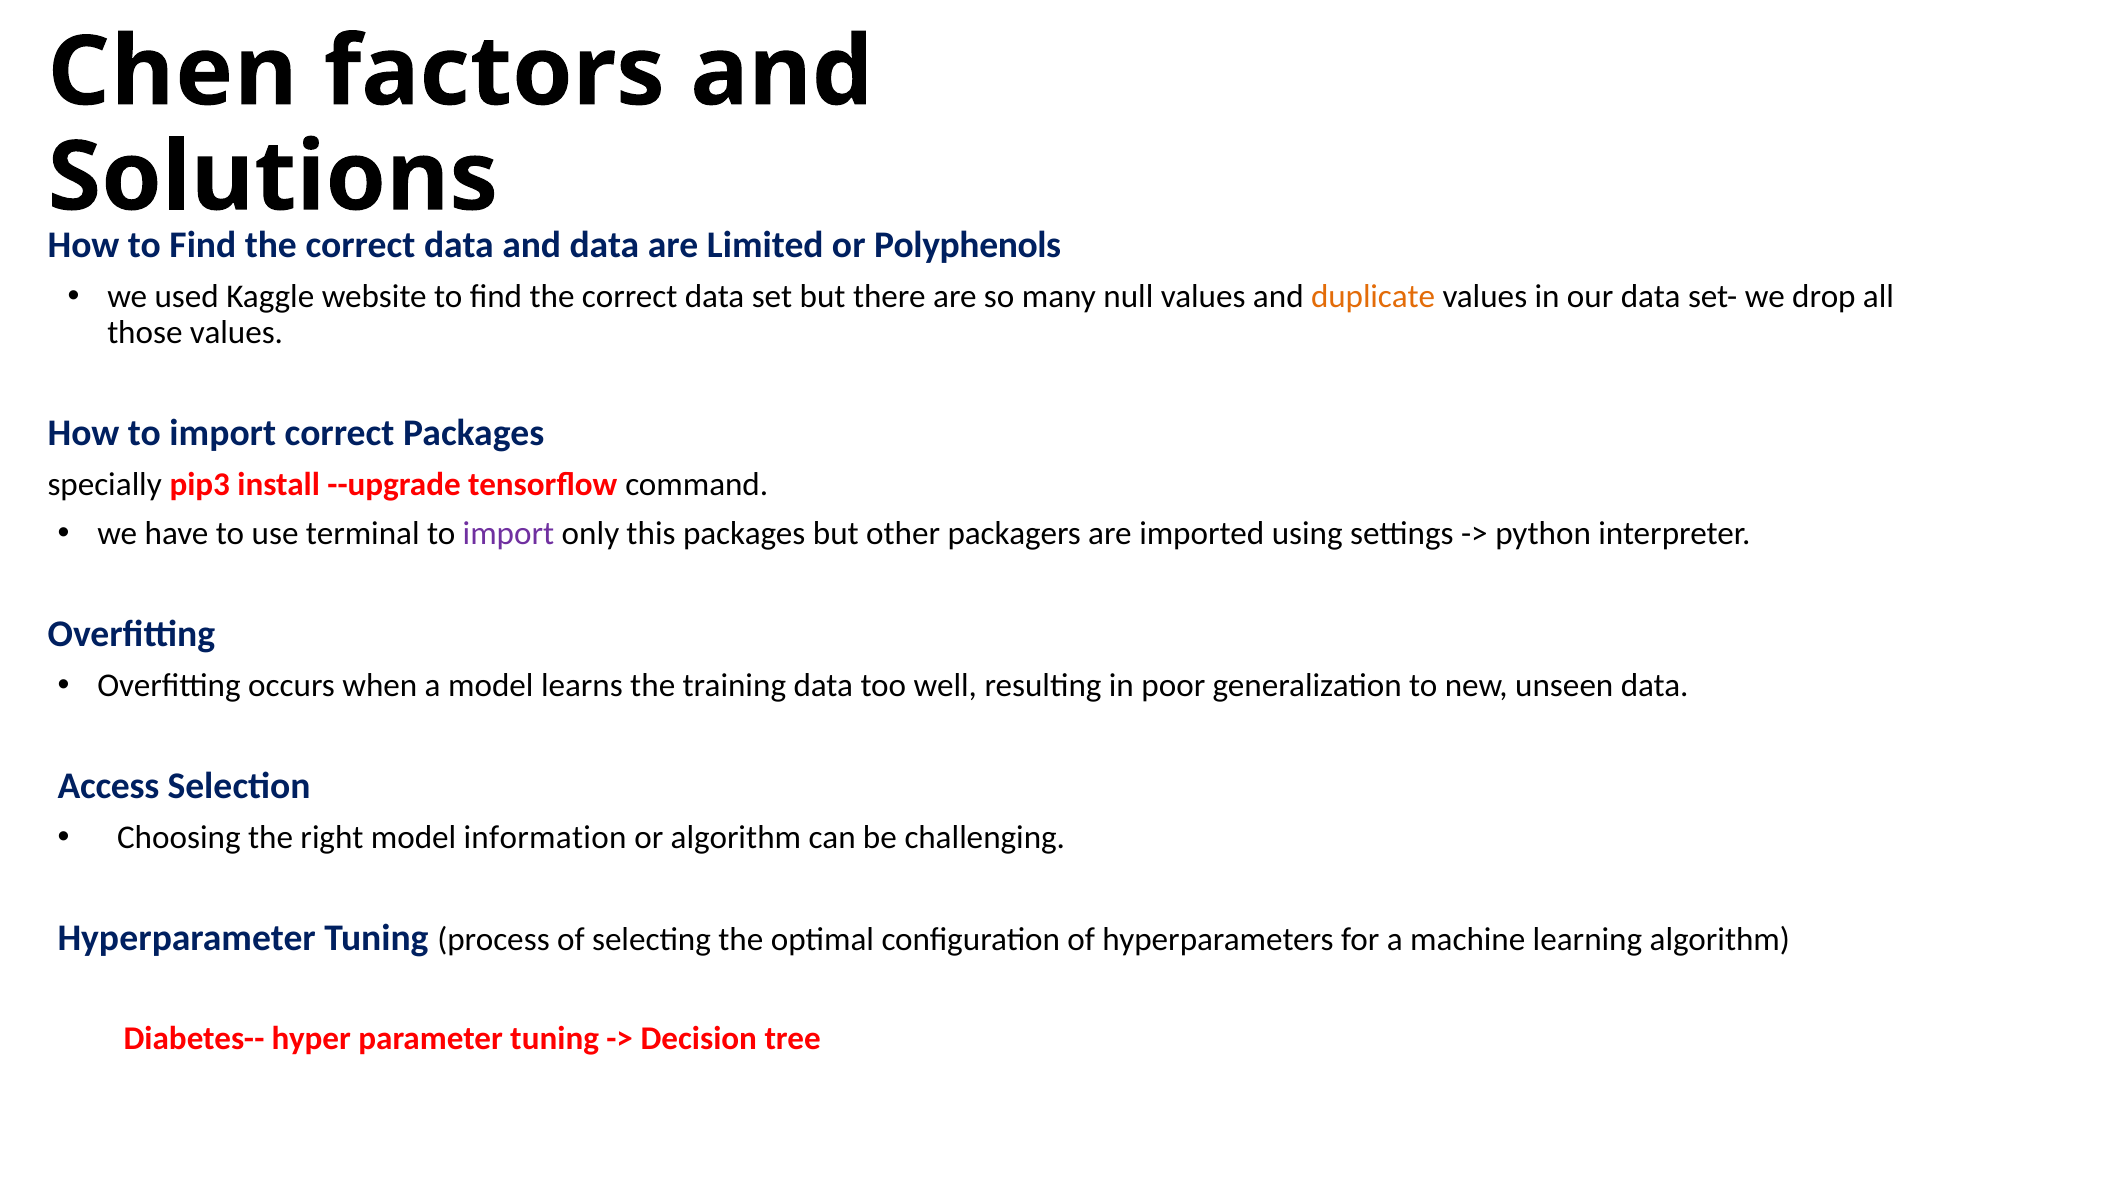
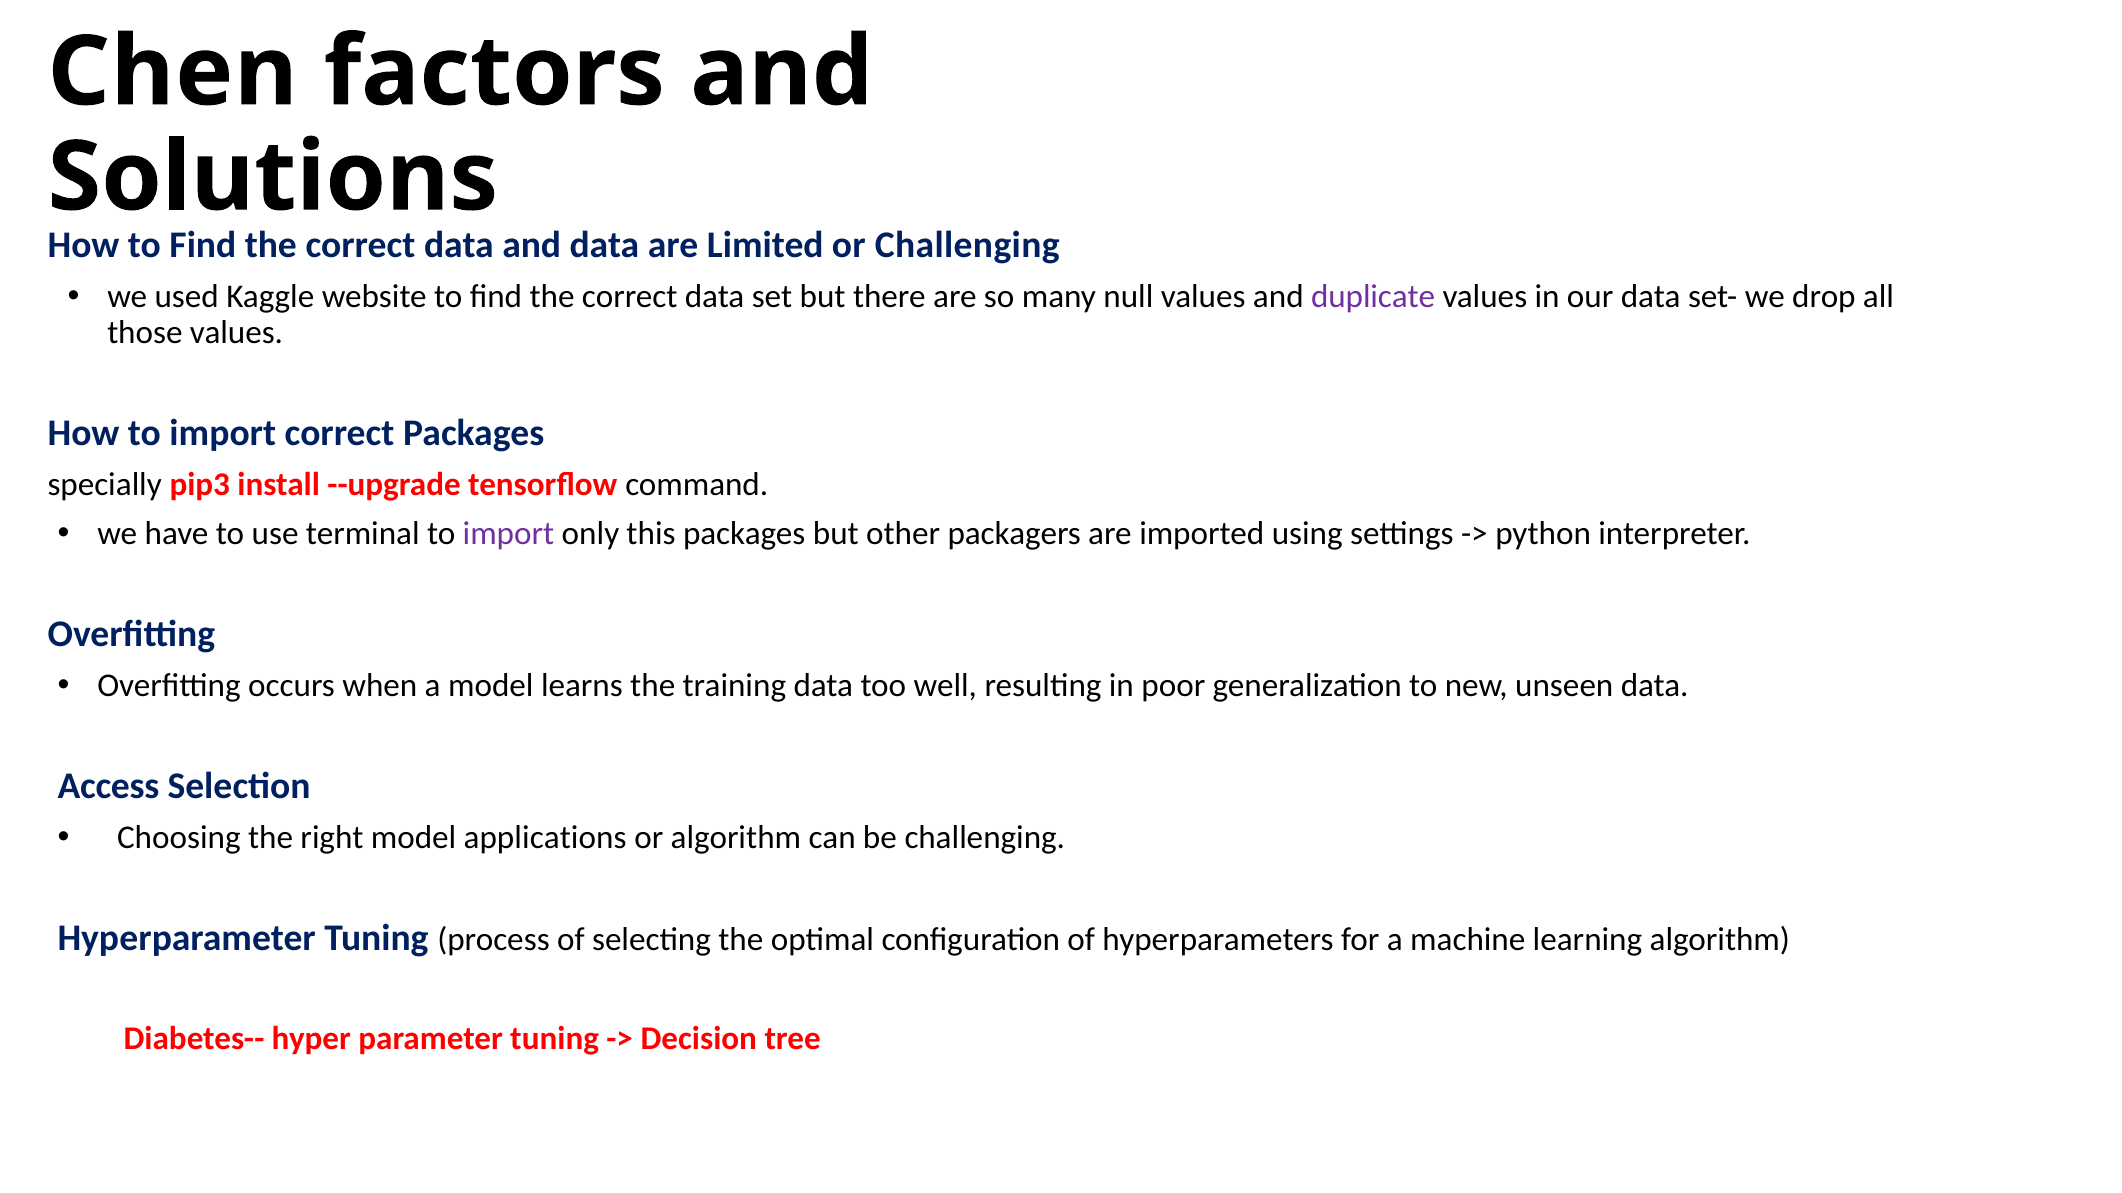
or Polyphenols: Polyphenols -> Challenging
duplicate colour: orange -> purple
information: information -> applications
